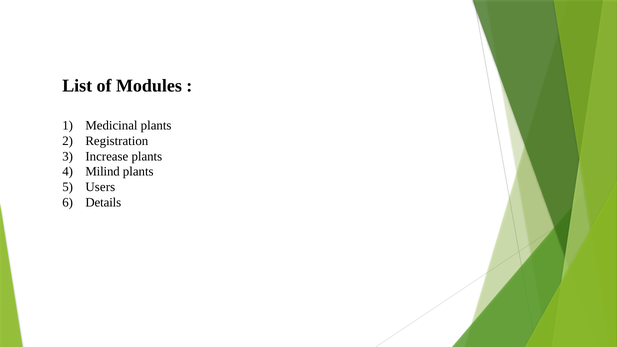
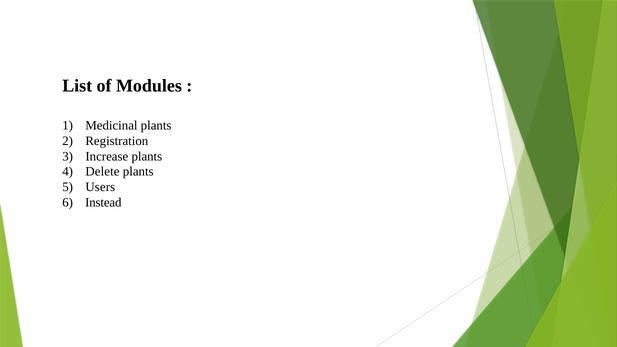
Milind: Milind -> Delete
Details: Details -> Instead
